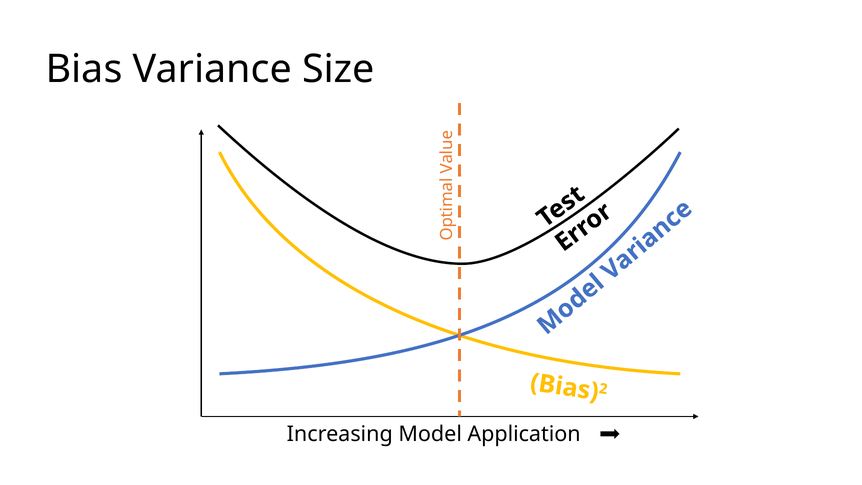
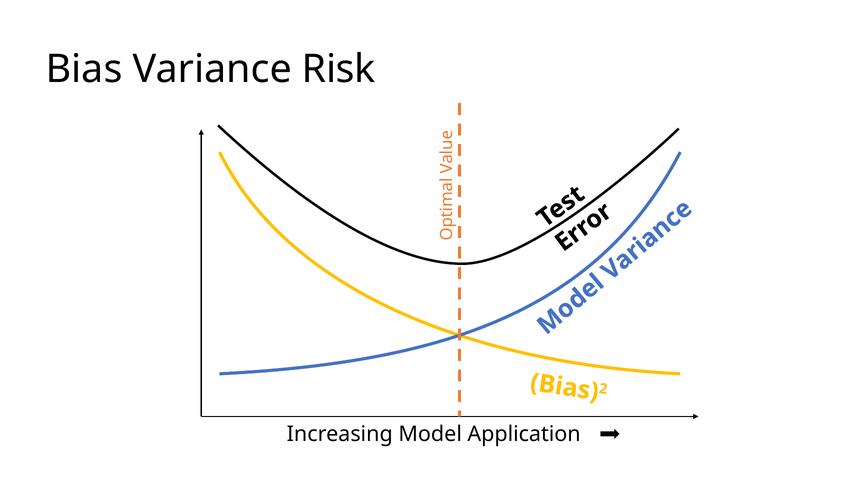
Size: Size -> Risk
